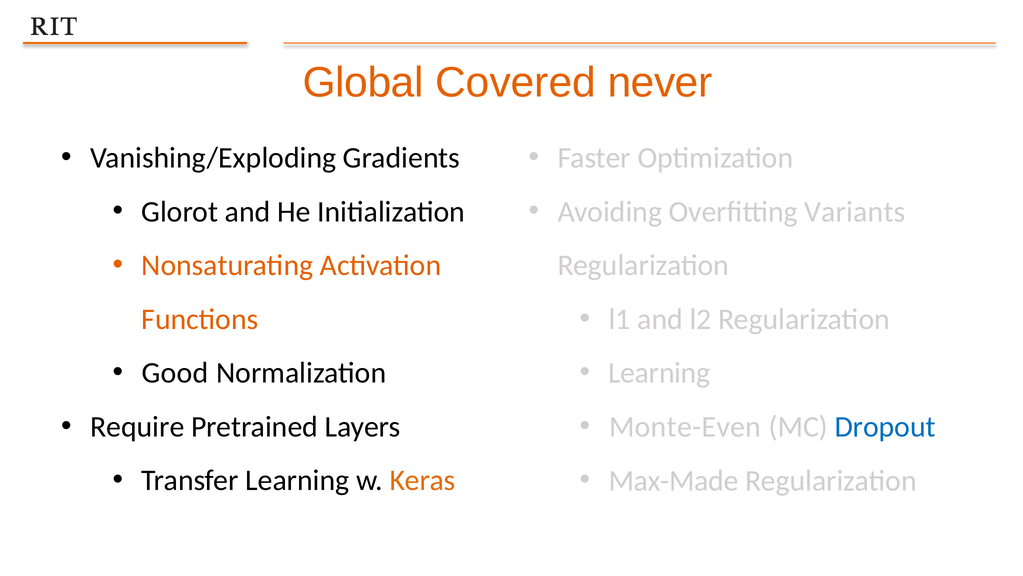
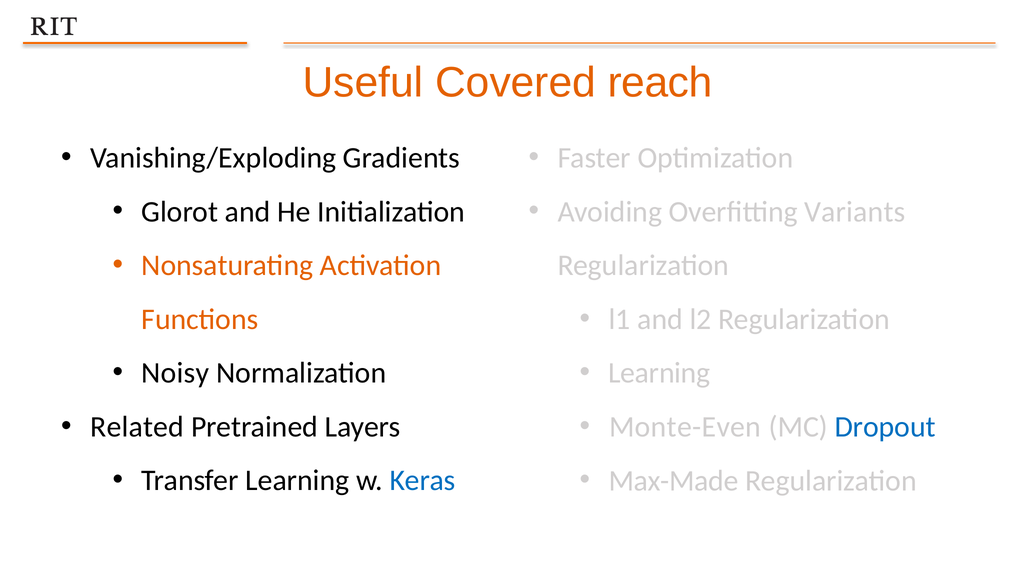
Global: Global -> Useful
never: never -> reach
Good: Good -> Noisy
Require: Require -> Related
Keras colour: orange -> blue
